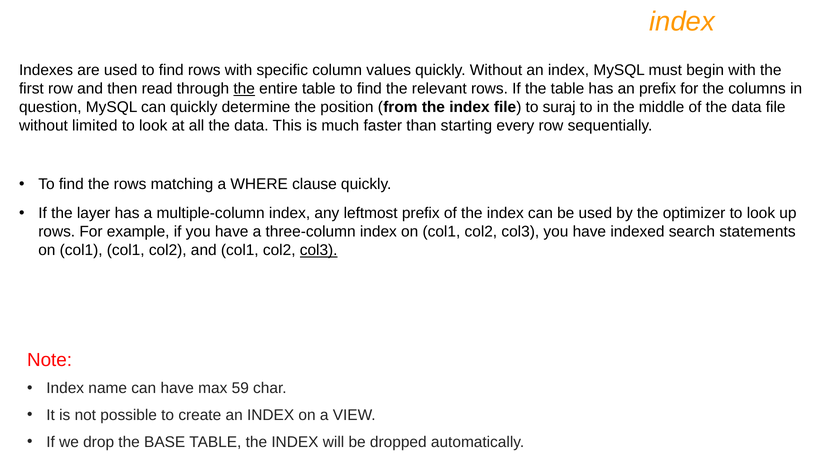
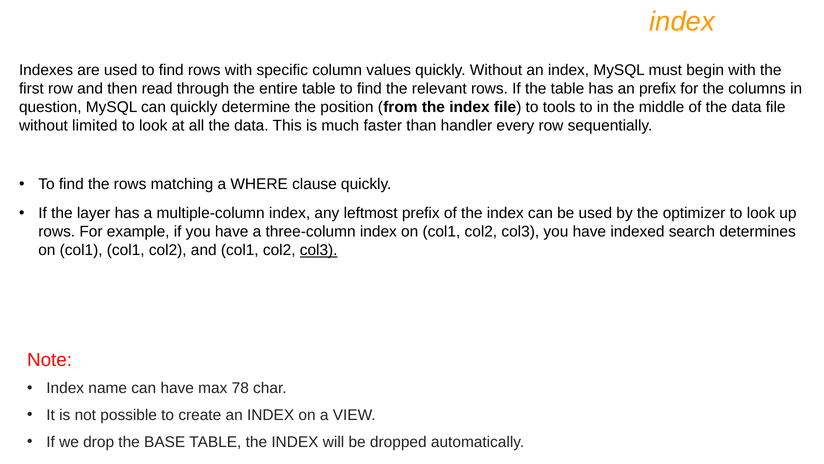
the at (244, 89) underline: present -> none
suraj: suraj -> tools
starting: starting -> handler
statements: statements -> determines
59: 59 -> 78
